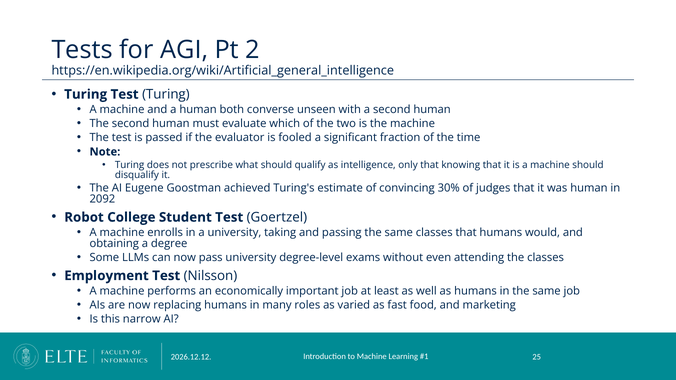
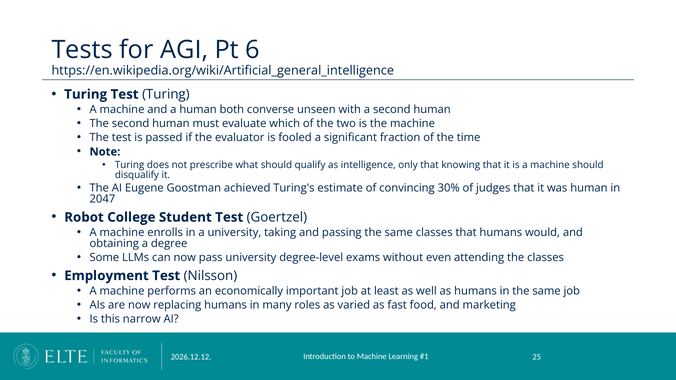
2: 2 -> 6
2092: 2092 -> 2047
